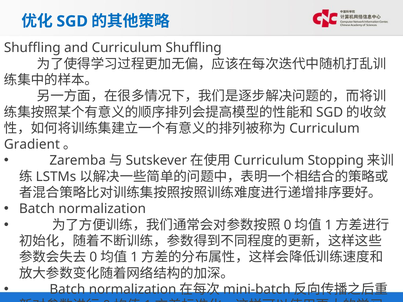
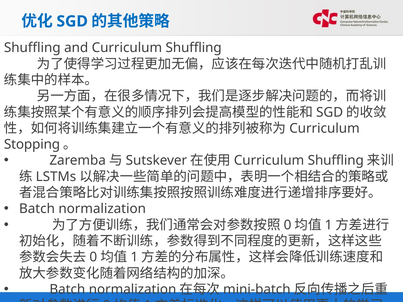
Gradient at (32, 145): Gradient -> Stopping
Stopping at (336, 161): Stopping -> Shuffling
